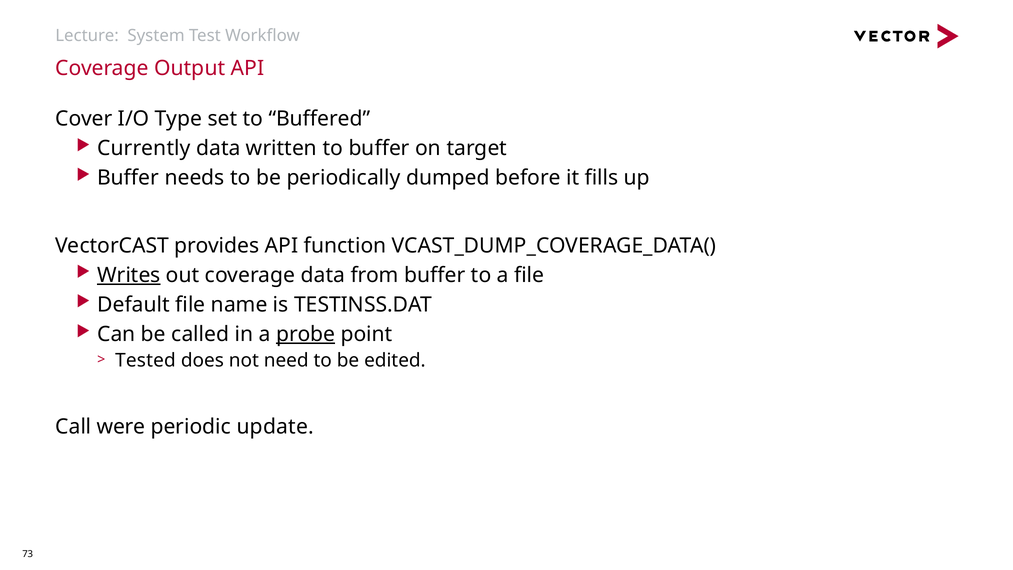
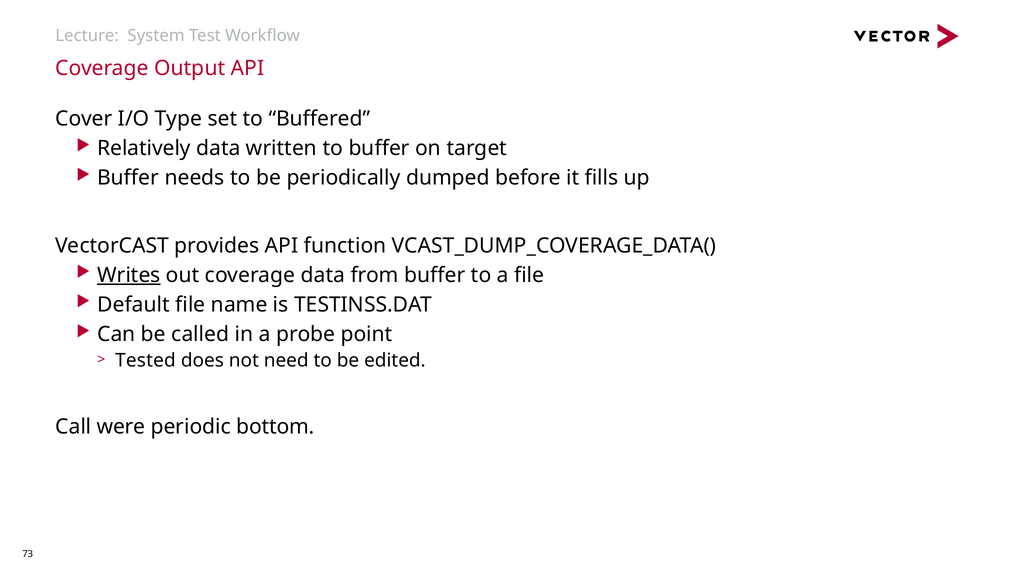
Currently: Currently -> Relatively
probe underline: present -> none
update: update -> bottom
